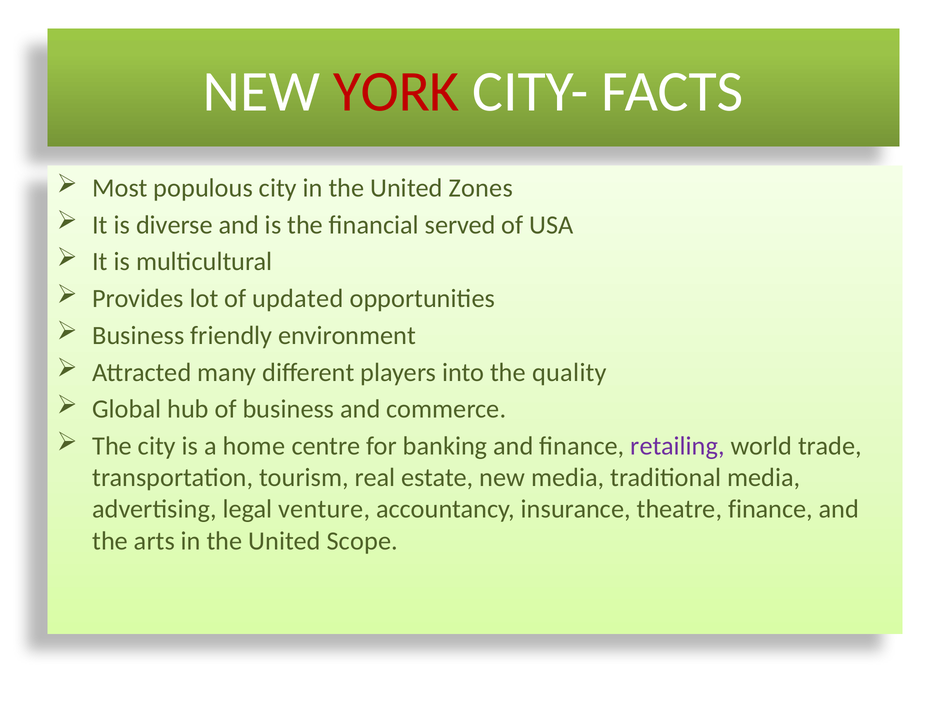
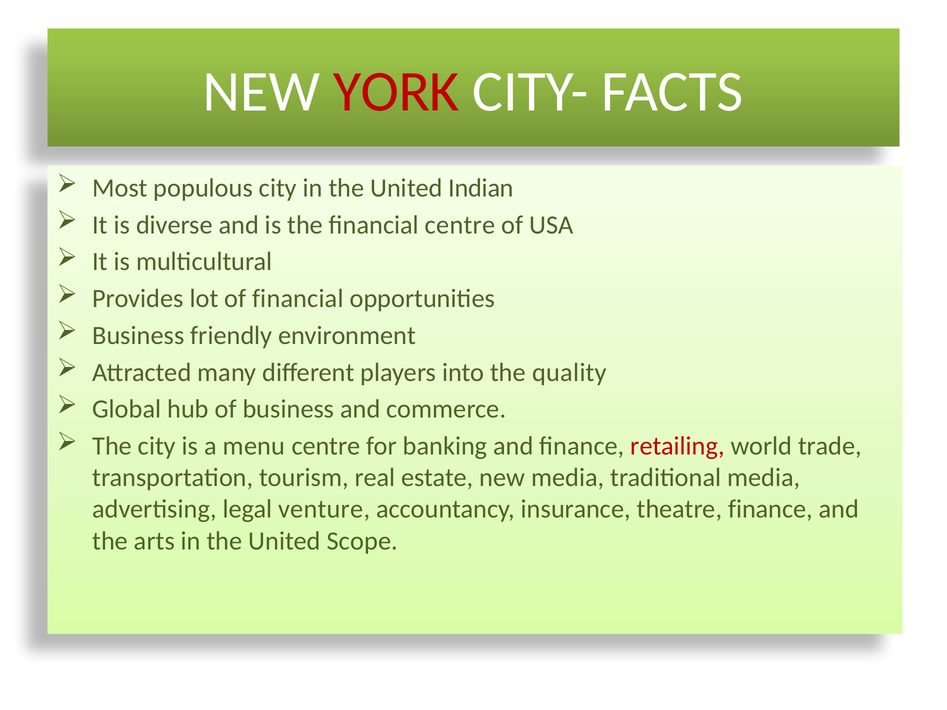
Zones: Zones -> Indian
financial served: served -> centre
of updated: updated -> financial
home: home -> menu
retailing colour: purple -> red
